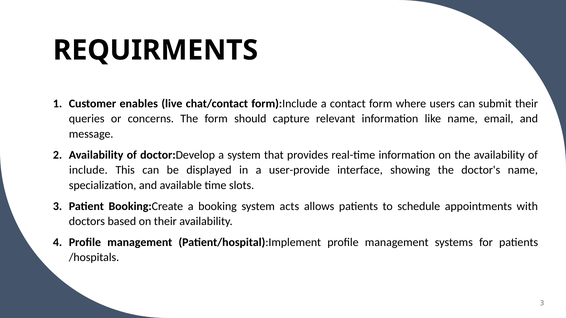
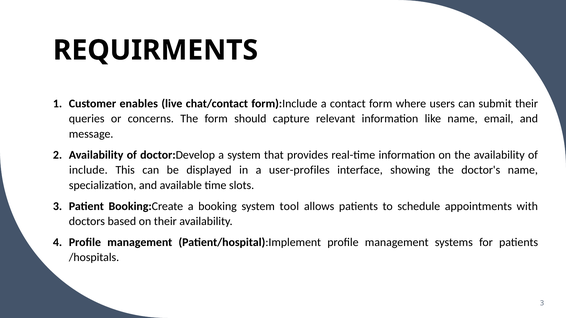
user-provide: user-provide -> user-profiles
acts: acts -> tool
